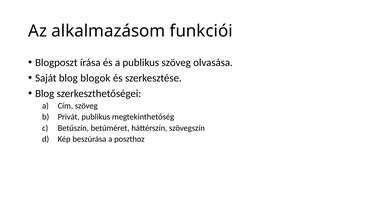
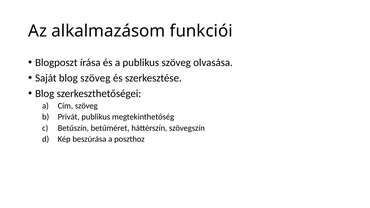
blog blogok: blogok -> szöveg
